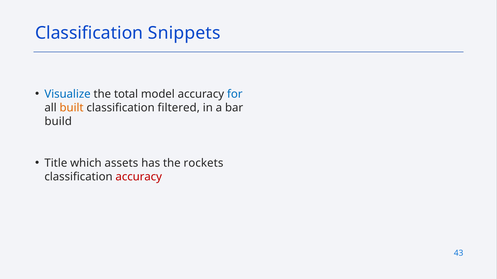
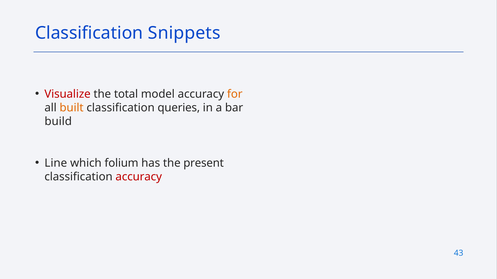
Visualize colour: blue -> red
for colour: blue -> orange
filtered: filtered -> queries
Title: Title -> Line
assets: assets -> folium
rockets: rockets -> present
